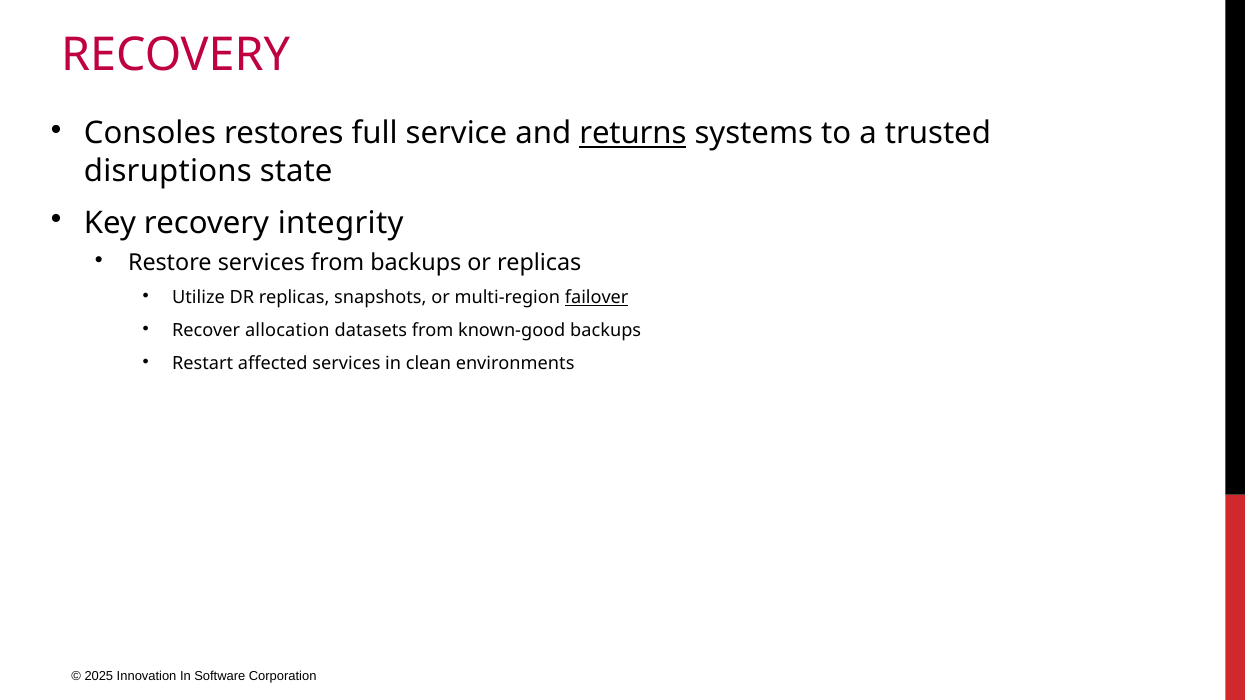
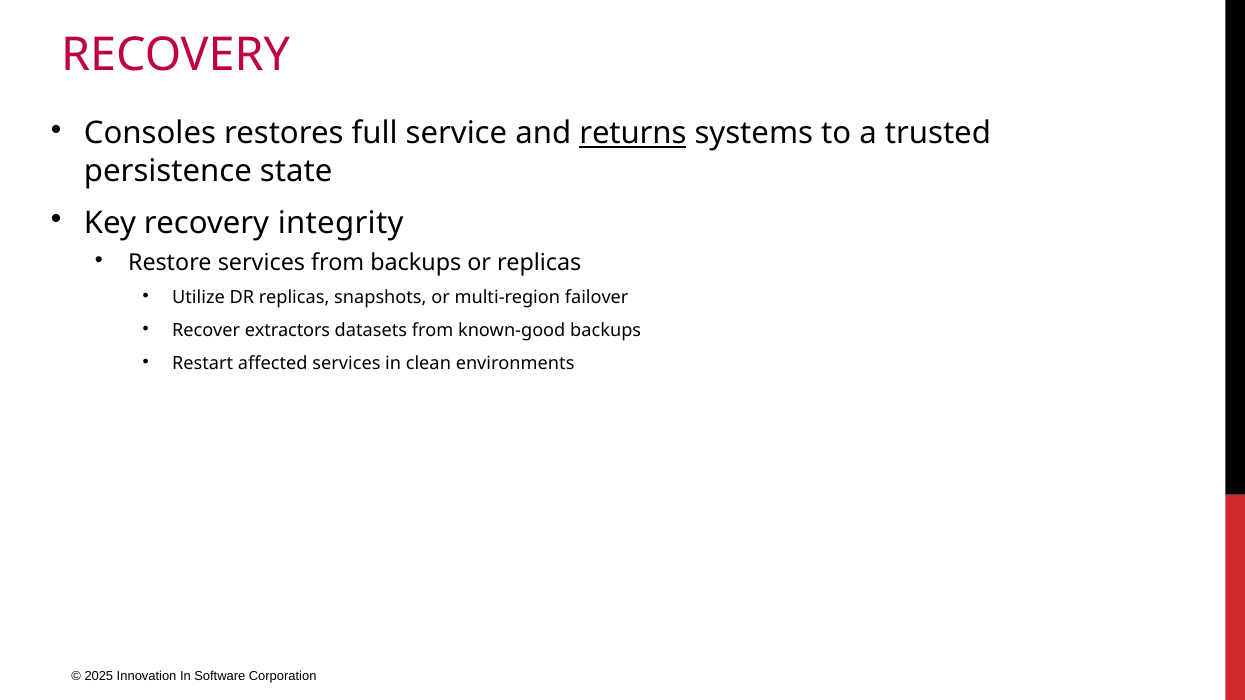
disruptions: disruptions -> persistence
failover underline: present -> none
allocation: allocation -> extractors
